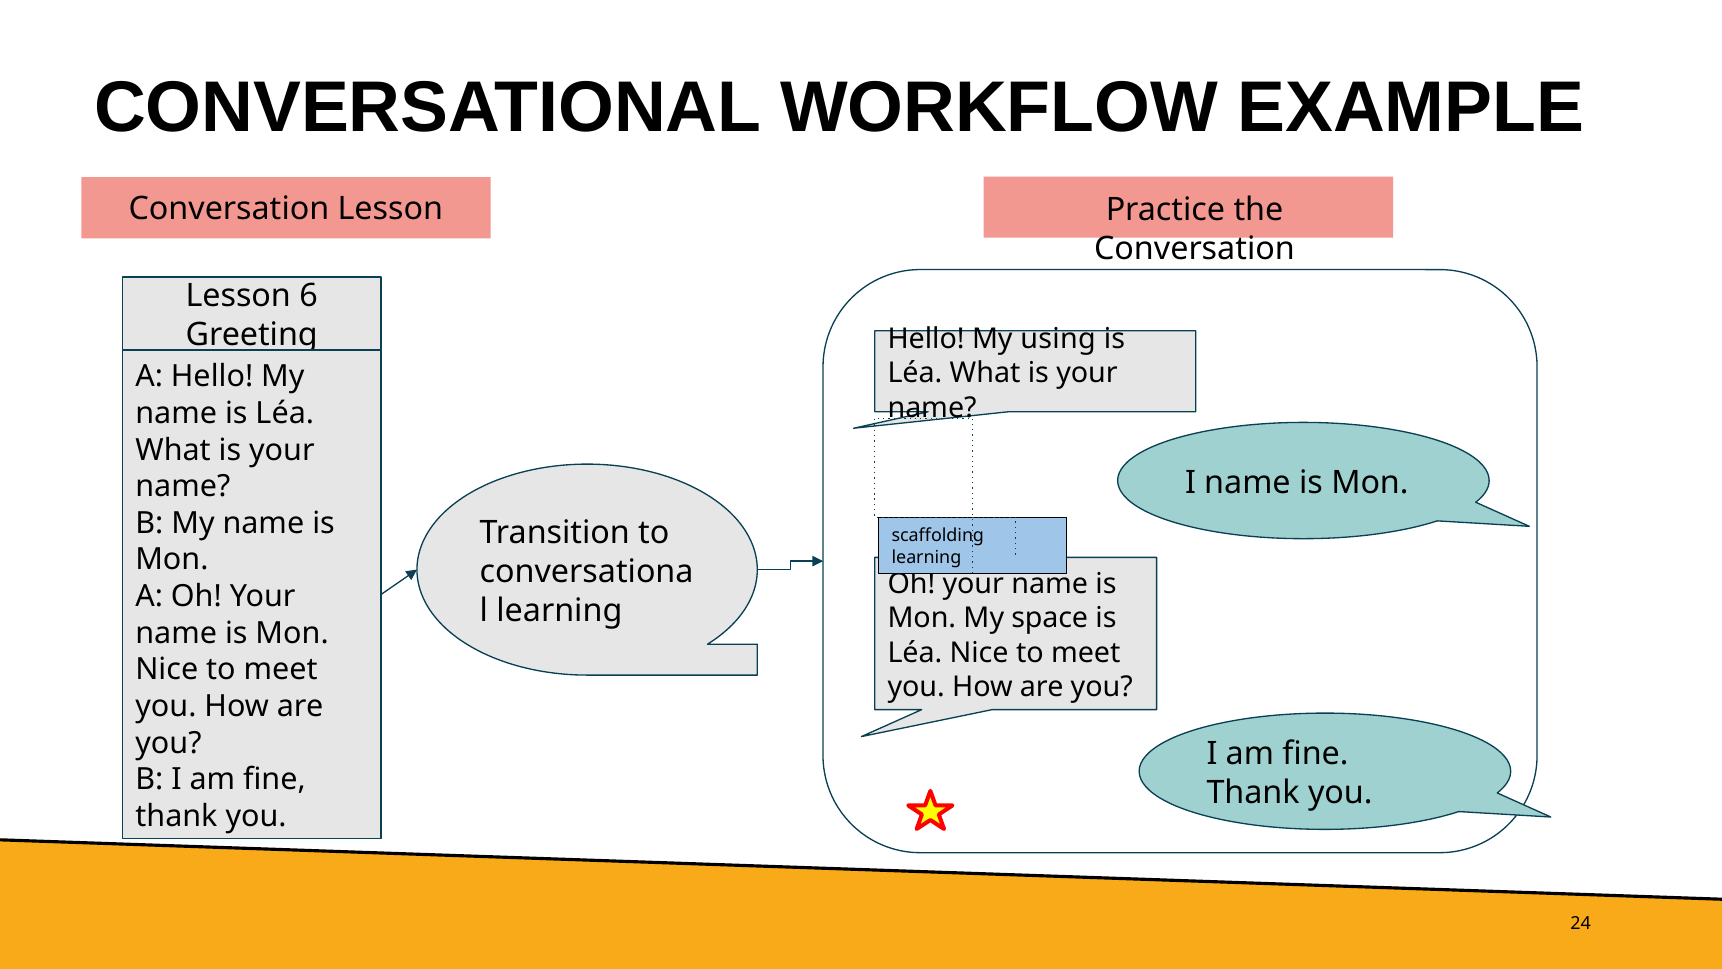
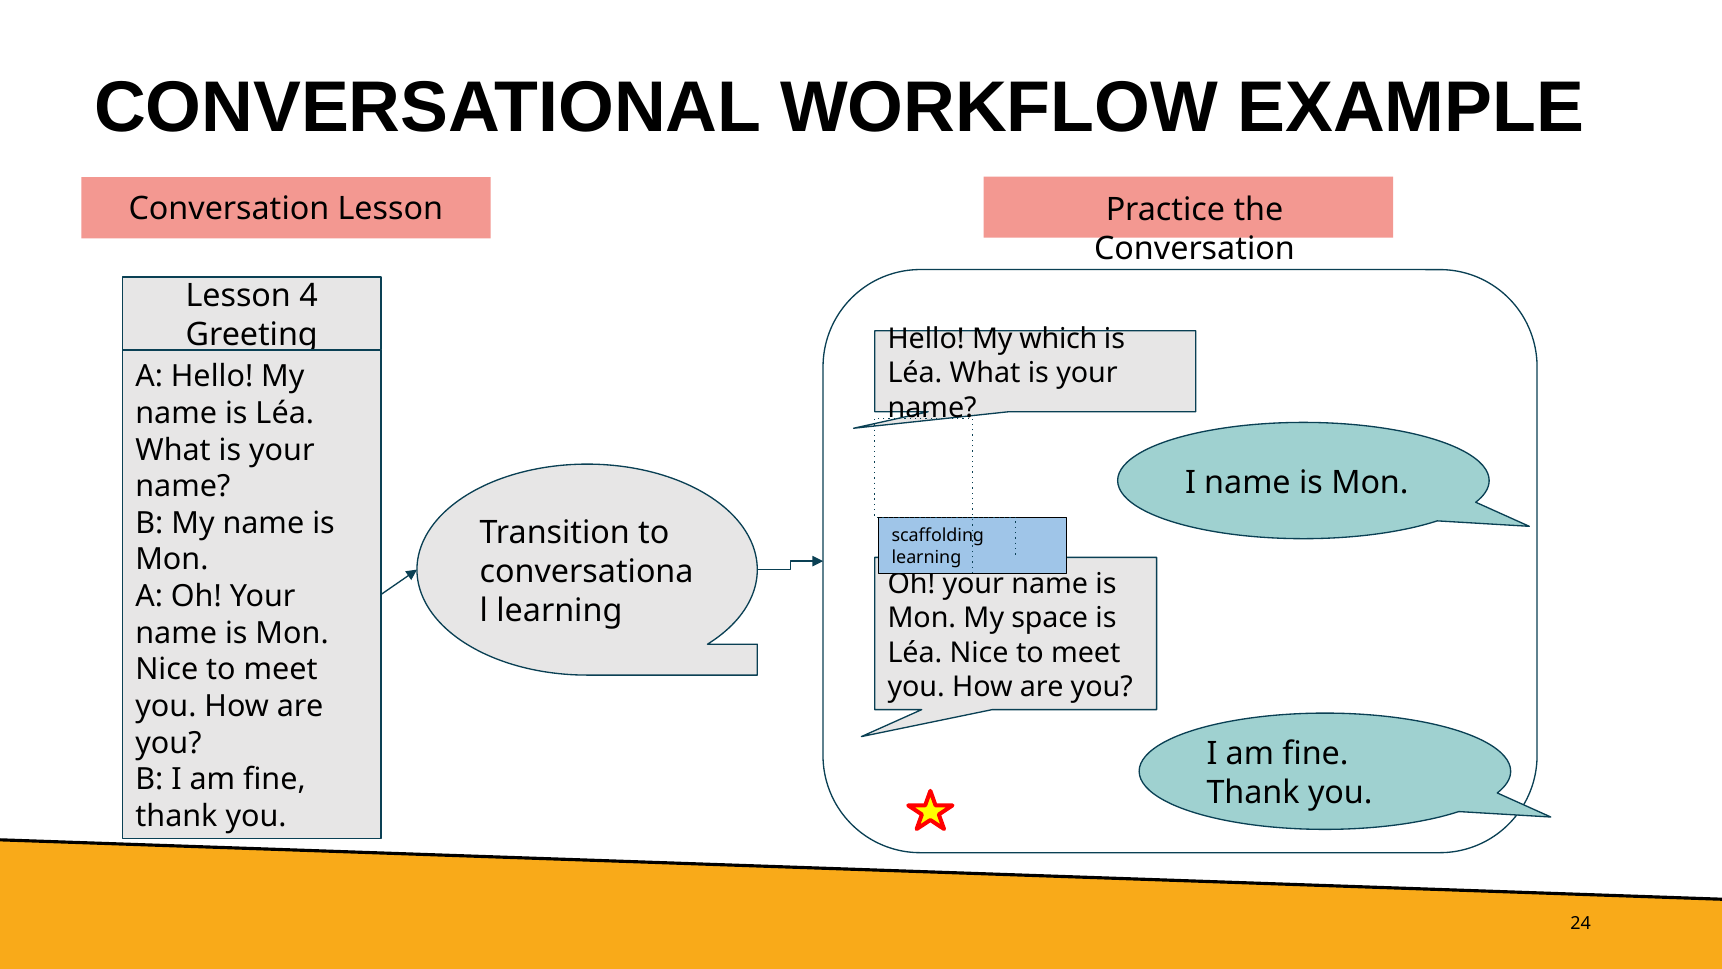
6: 6 -> 4
using: using -> which
